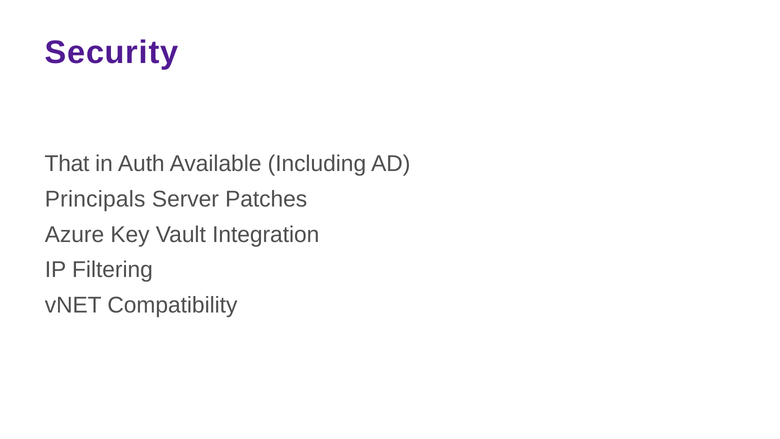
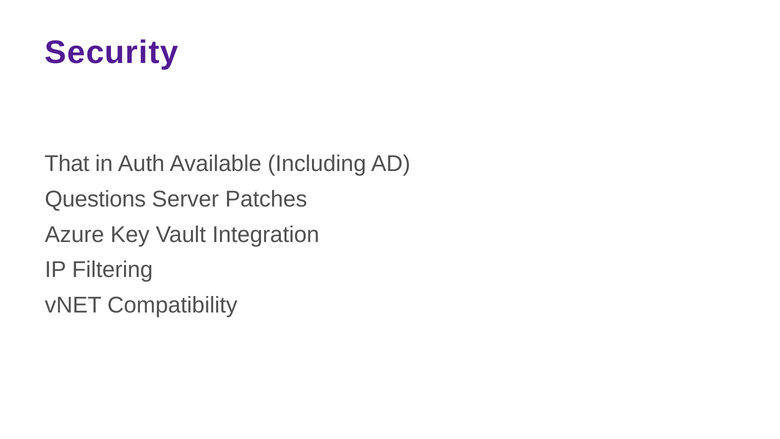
Principals: Principals -> Questions
